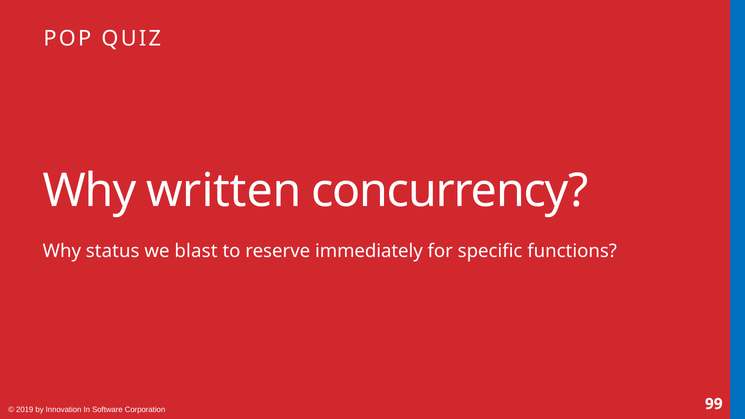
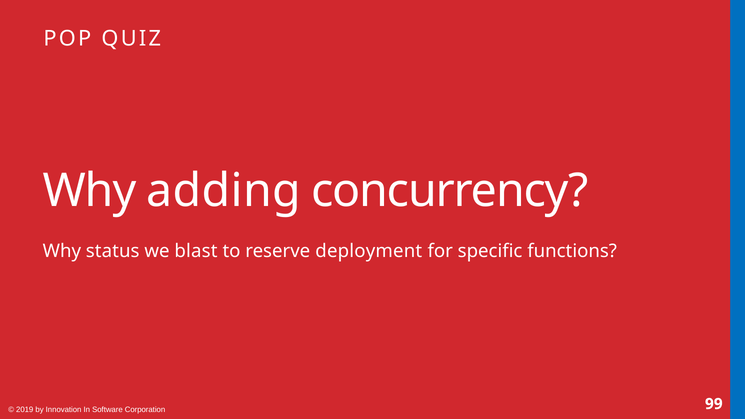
written: written -> adding
immediately: immediately -> deployment
